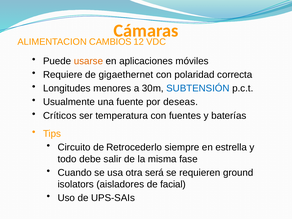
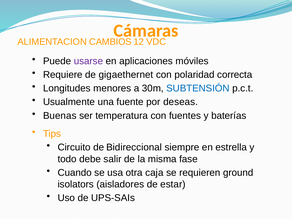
usarse colour: orange -> purple
Críticos: Críticos -> Buenas
Retrocederlo: Retrocederlo -> Bidireccional
será: será -> caja
facial: facial -> estar
